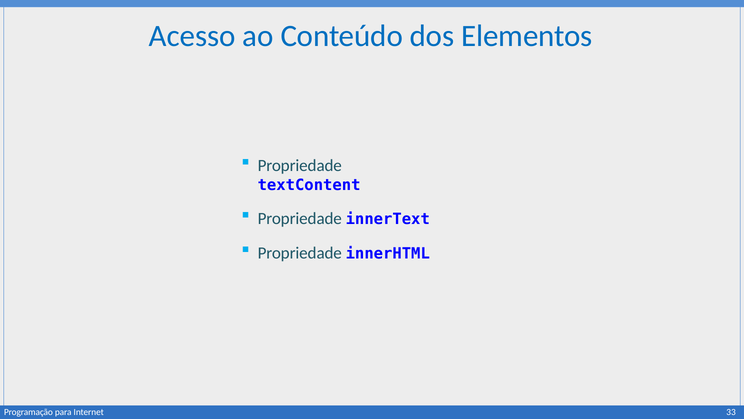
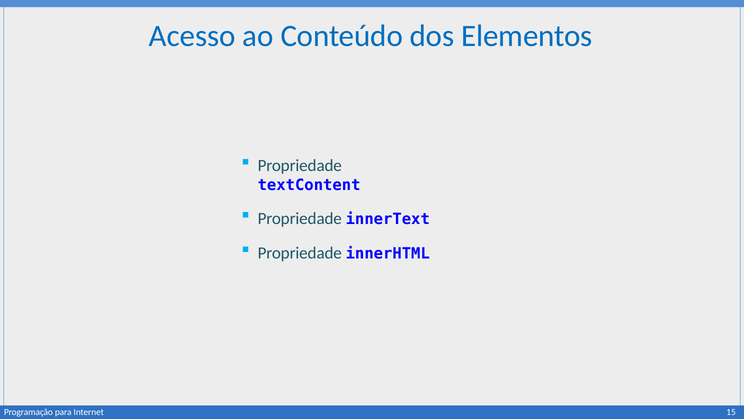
33: 33 -> 15
